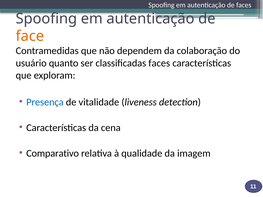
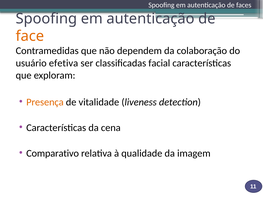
quanto: quanto -> efetiva
classificadas faces: faces -> facial
Presença colour: blue -> orange
